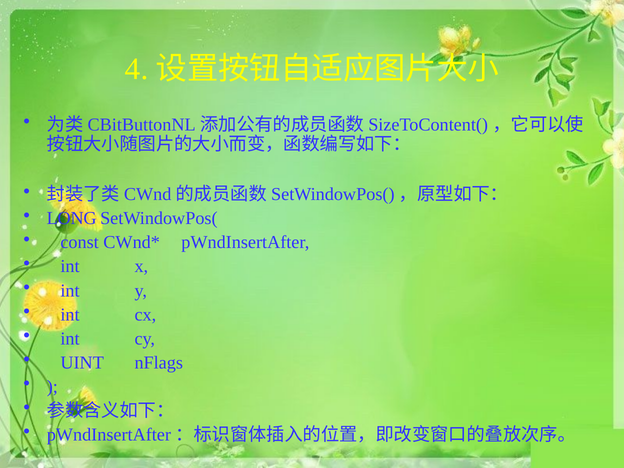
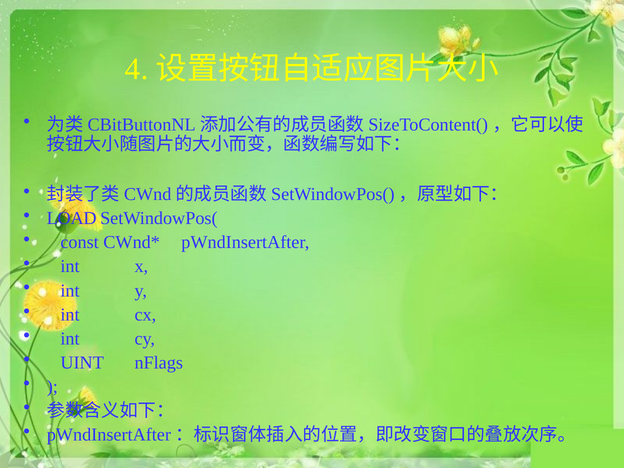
LONG: LONG -> LOAD
